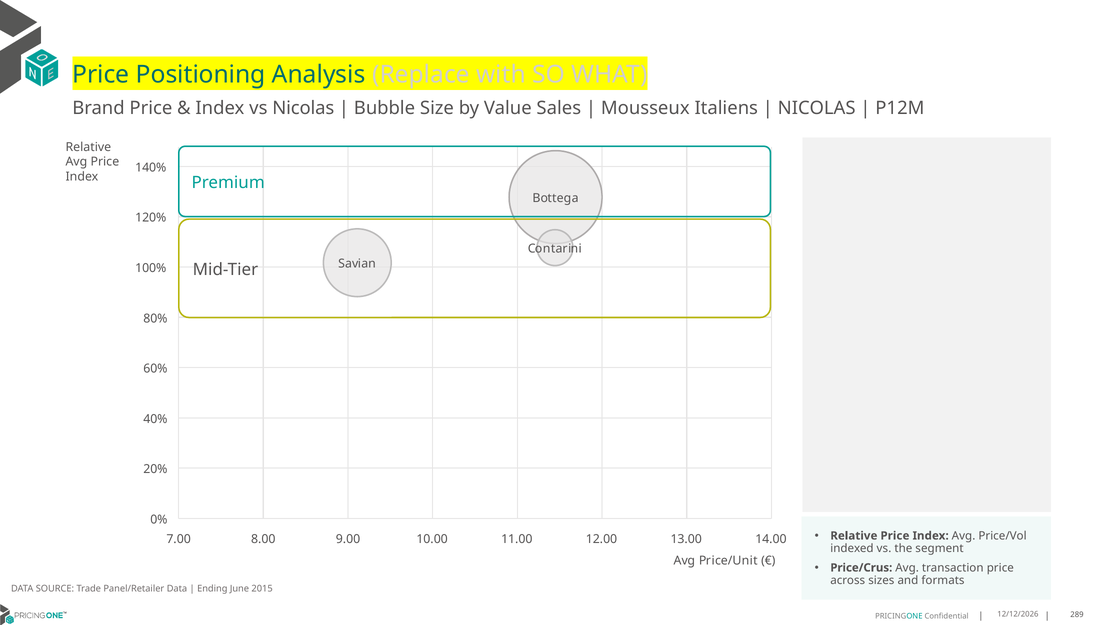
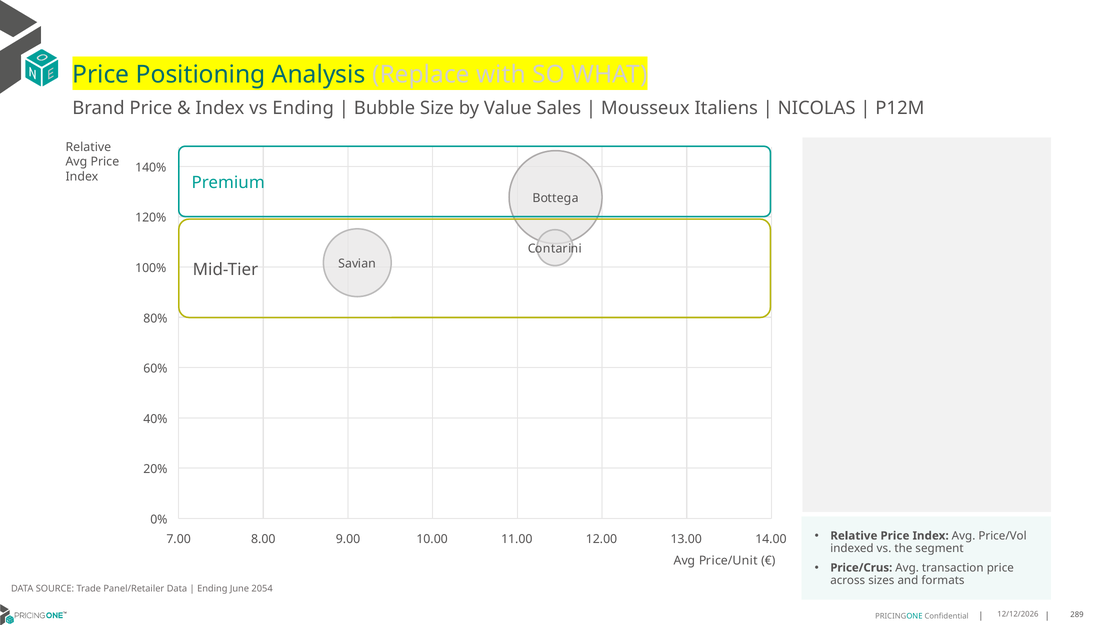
vs Nicolas: Nicolas -> Ending
2015: 2015 -> 2054
